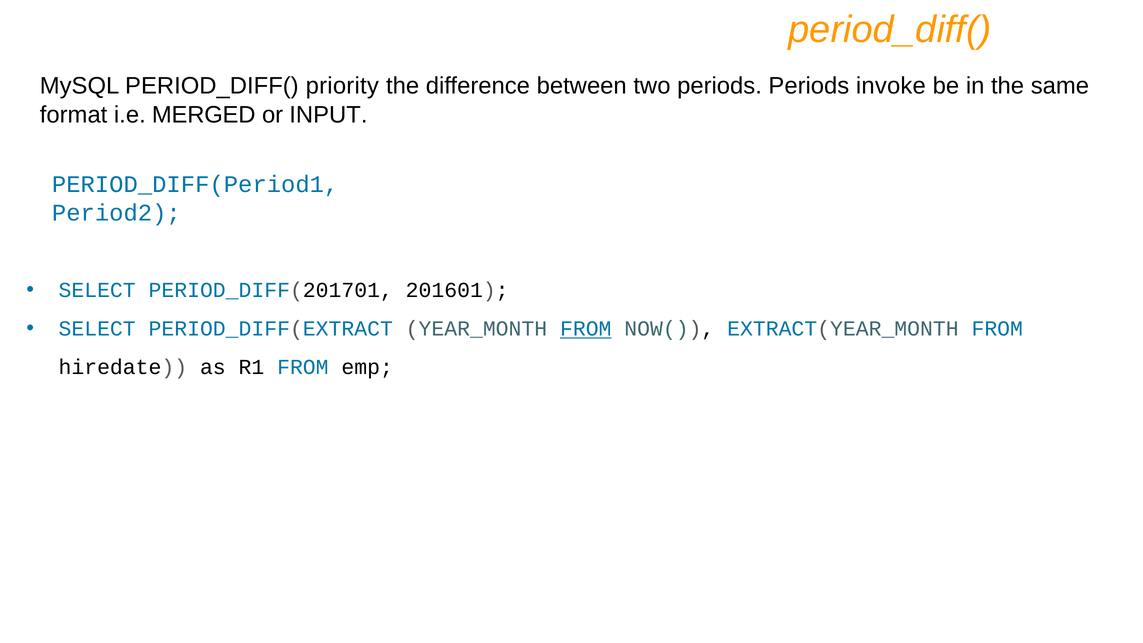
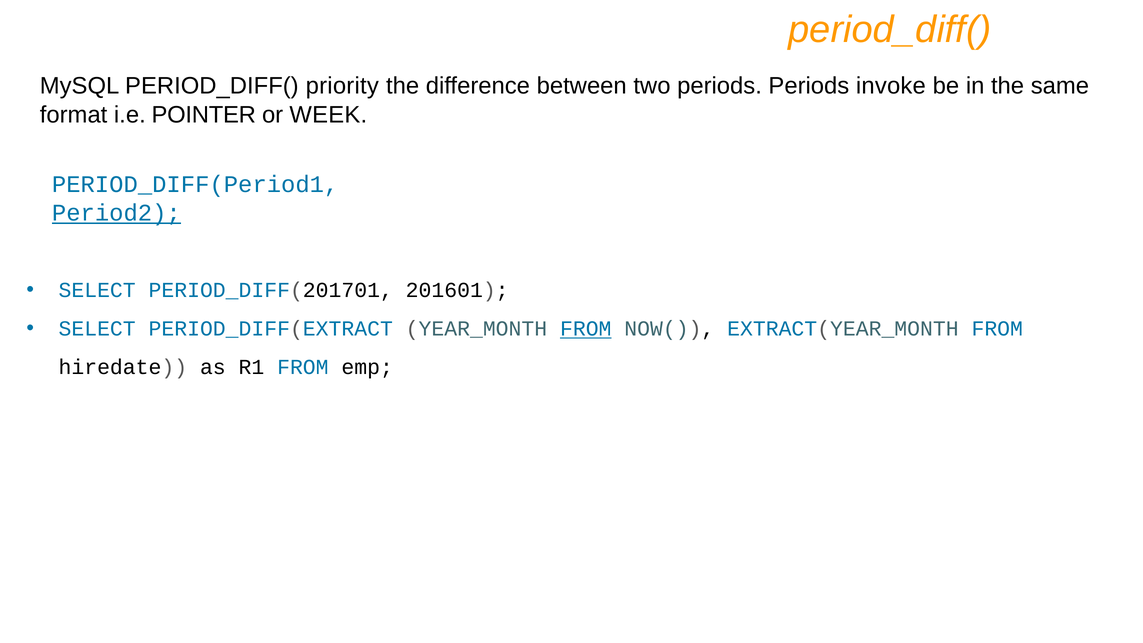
MERGED: MERGED -> POINTER
INPUT: INPUT -> WEEK
Period2 underline: none -> present
